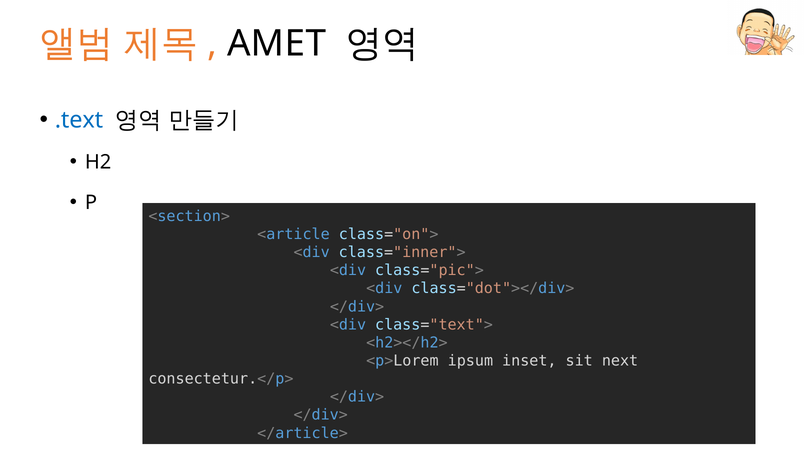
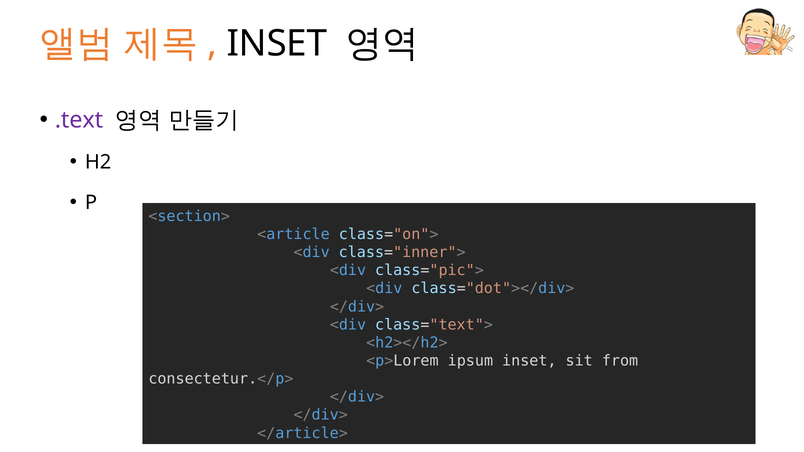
AMET at (277, 44): AMET -> INSET
.text colour: blue -> purple
next: next -> from
